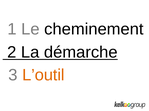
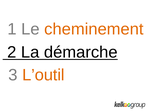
cheminement colour: black -> orange
